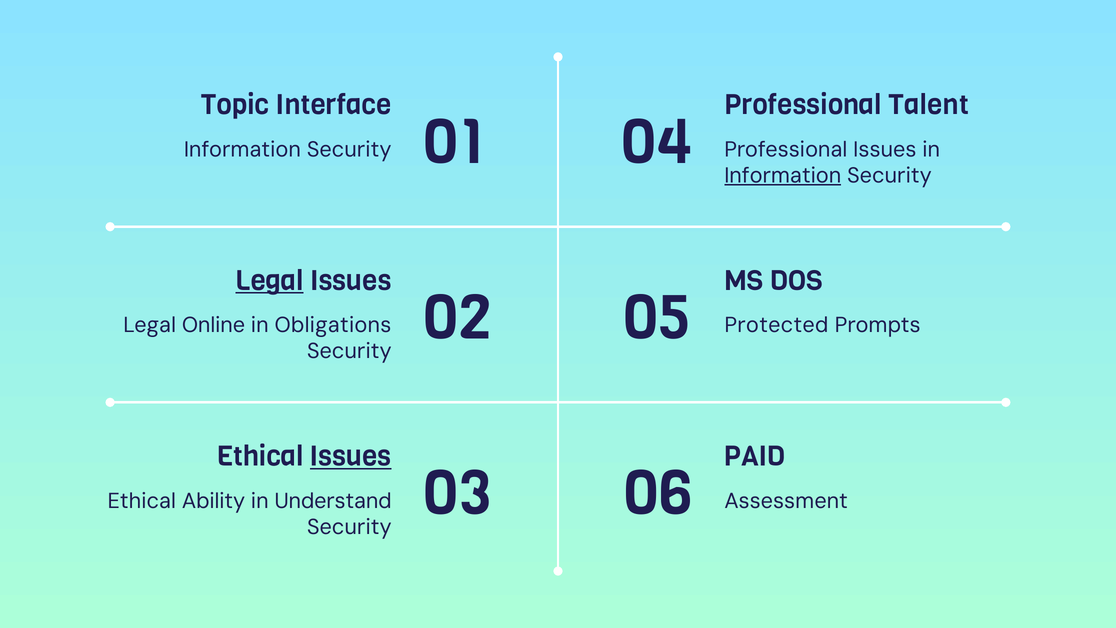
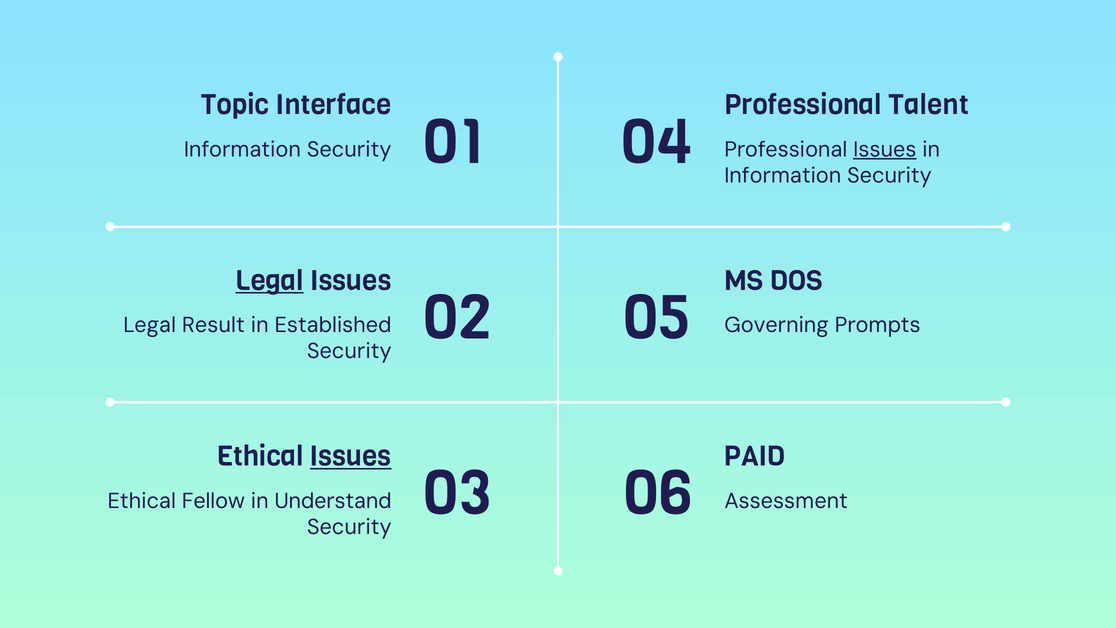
Issues at (885, 149) underline: none -> present
Information at (783, 175) underline: present -> none
Online: Online -> Result
Obligations: Obligations -> Established
Protected: Protected -> Governing
Ability: Ability -> Fellow
